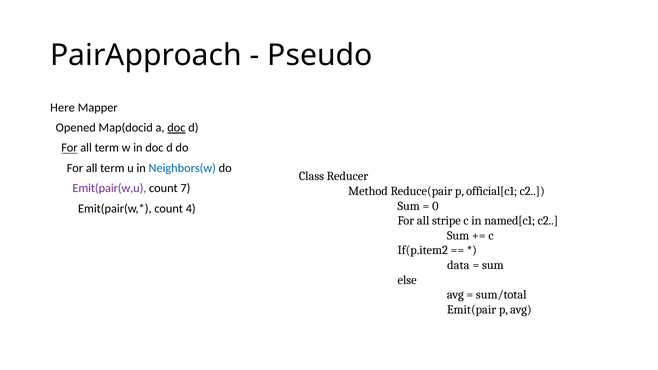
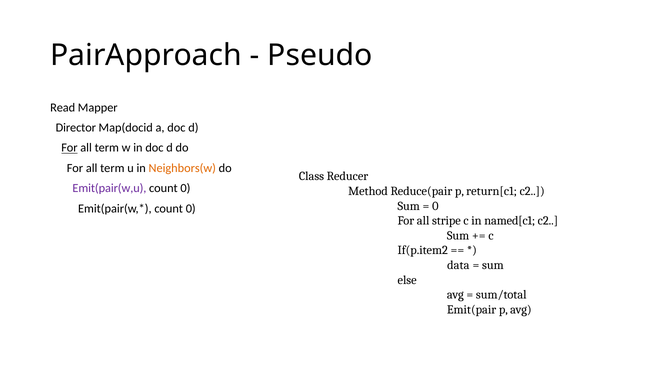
Here: Here -> Read
Opened: Opened -> Director
doc at (176, 128) underline: present -> none
Neighbors(w colour: blue -> orange
7 at (185, 188): 7 -> 0
official[c1: official[c1 -> return[c1
4 at (191, 209): 4 -> 0
